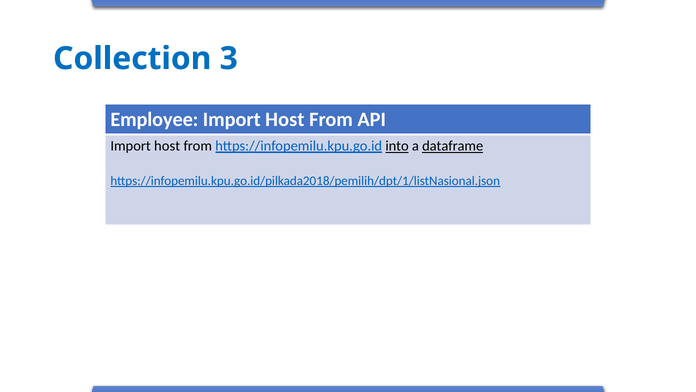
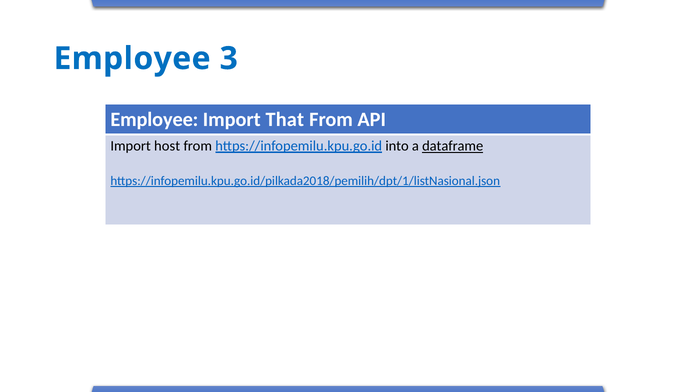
Collection at (132, 58): Collection -> Employee
Host at (285, 119): Host -> That
into underline: present -> none
